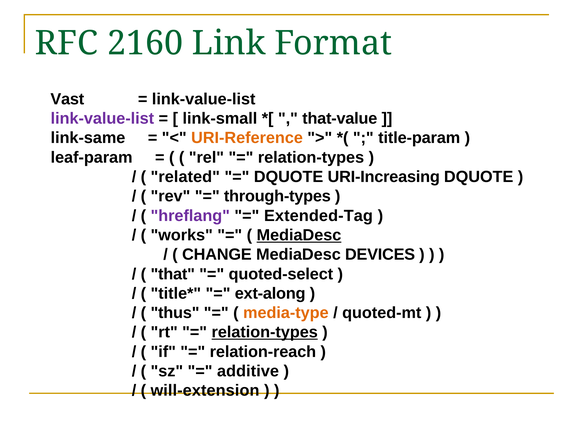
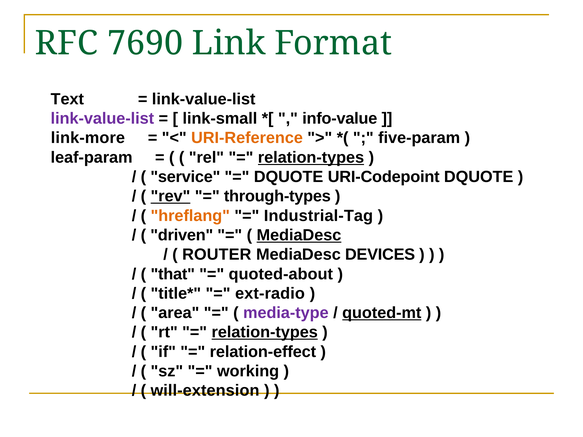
2160: 2160 -> 7690
Vast: Vast -> Text
that-value: that-value -> info-value
link-same: link-same -> link-more
title-param: title-param -> five-param
relation-types at (311, 158) underline: none -> present
related: related -> service
URI-Increasing: URI-Increasing -> URI-Codepoint
rev underline: none -> present
hreflang colour: purple -> orange
Extended-Tag: Extended-Tag -> Industrial-Tag
works: works -> driven
CHANGE: CHANGE -> ROUTER
quoted-select: quoted-select -> quoted-about
ext-along: ext-along -> ext-radio
thus: thus -> area
media-type colour: orange -> purple
quoted-mt underline: none -> present
relation-reach: relation-reach -> relation-effect
additive: additive -> working
